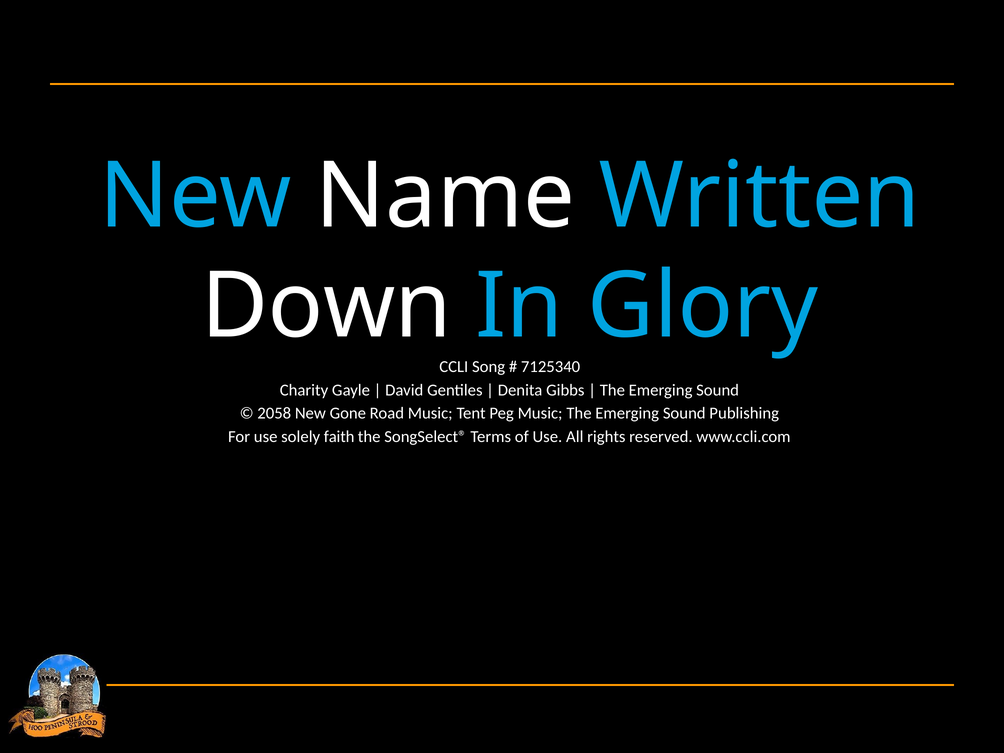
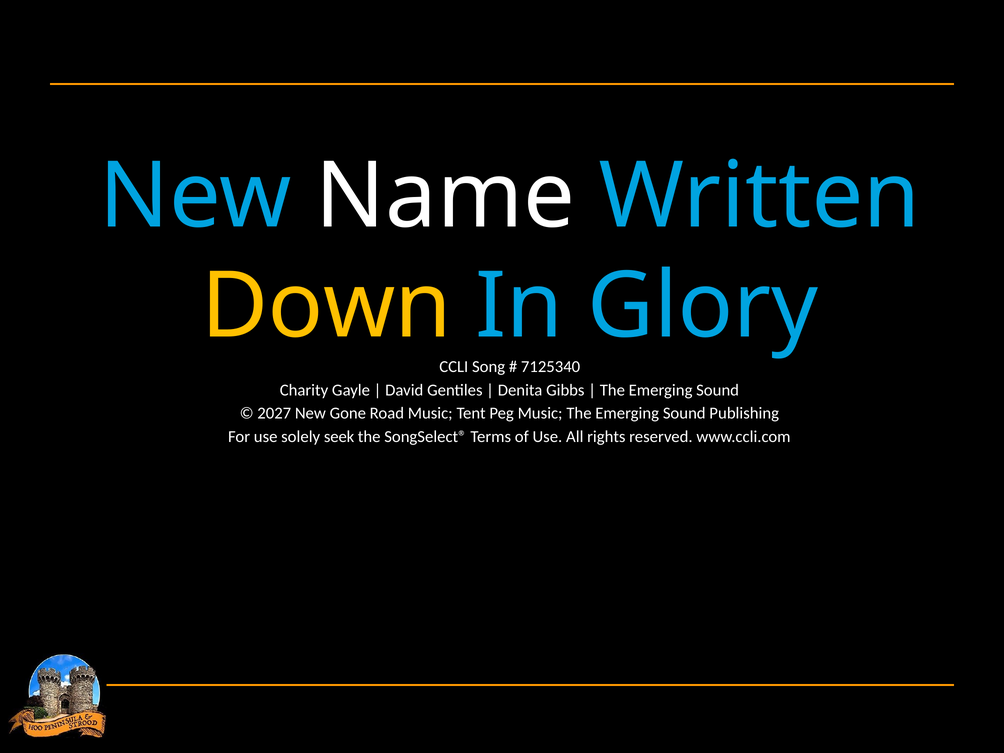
Down colour: white -> yellow
2058: 2058 -> 2027
faith: faith -> seek
